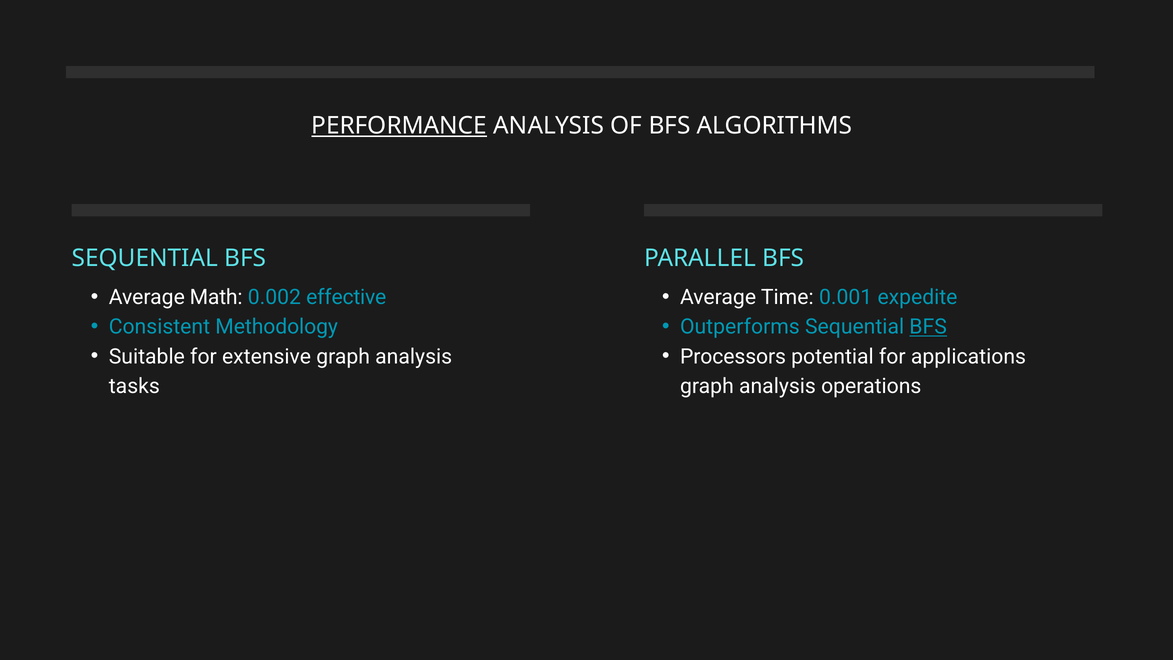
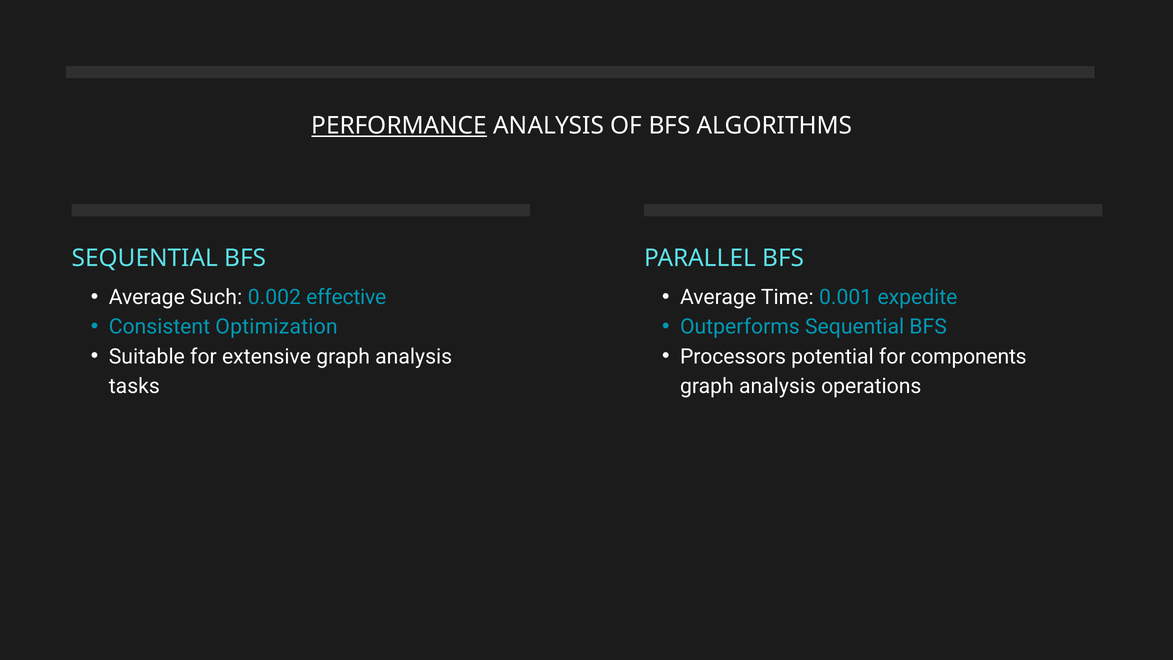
Math: Math -> Such
Methodology: Methodology -> Optimization
BFS at (928, 327) underline: present -> none
applications: applications -> components
